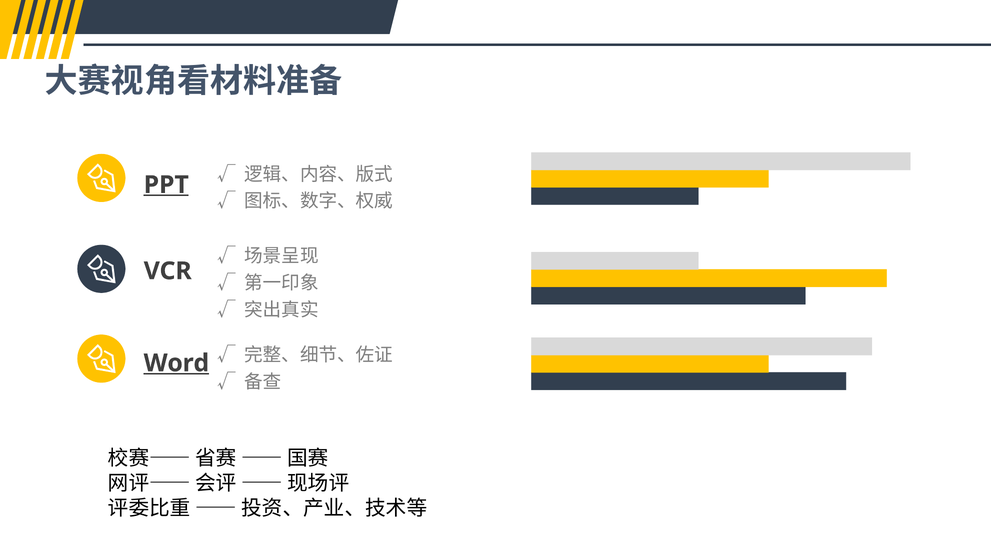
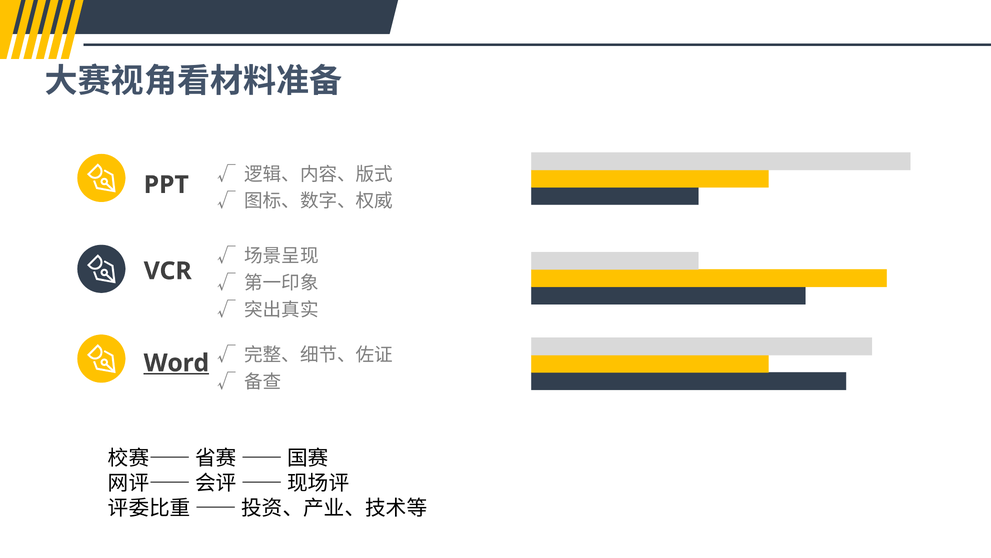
PPT underline: present -> none
